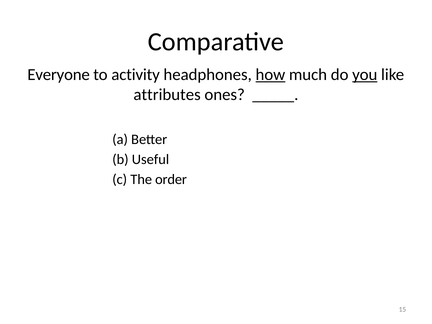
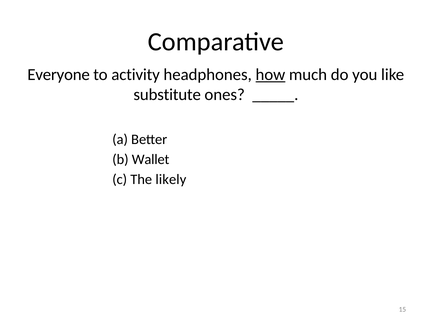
you underline: present -> none
attributes: attributes -> substitute
Useful: Useful -> Wallet
order: order -> likely
